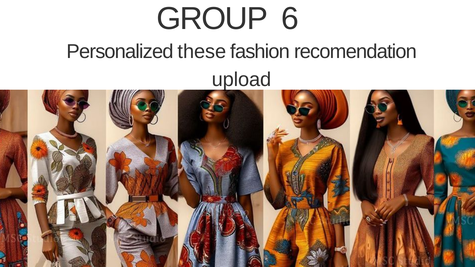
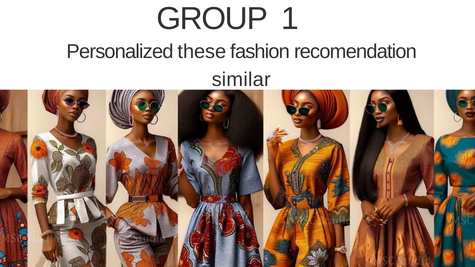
6: 6 -> 1
upload: upload -> similar
